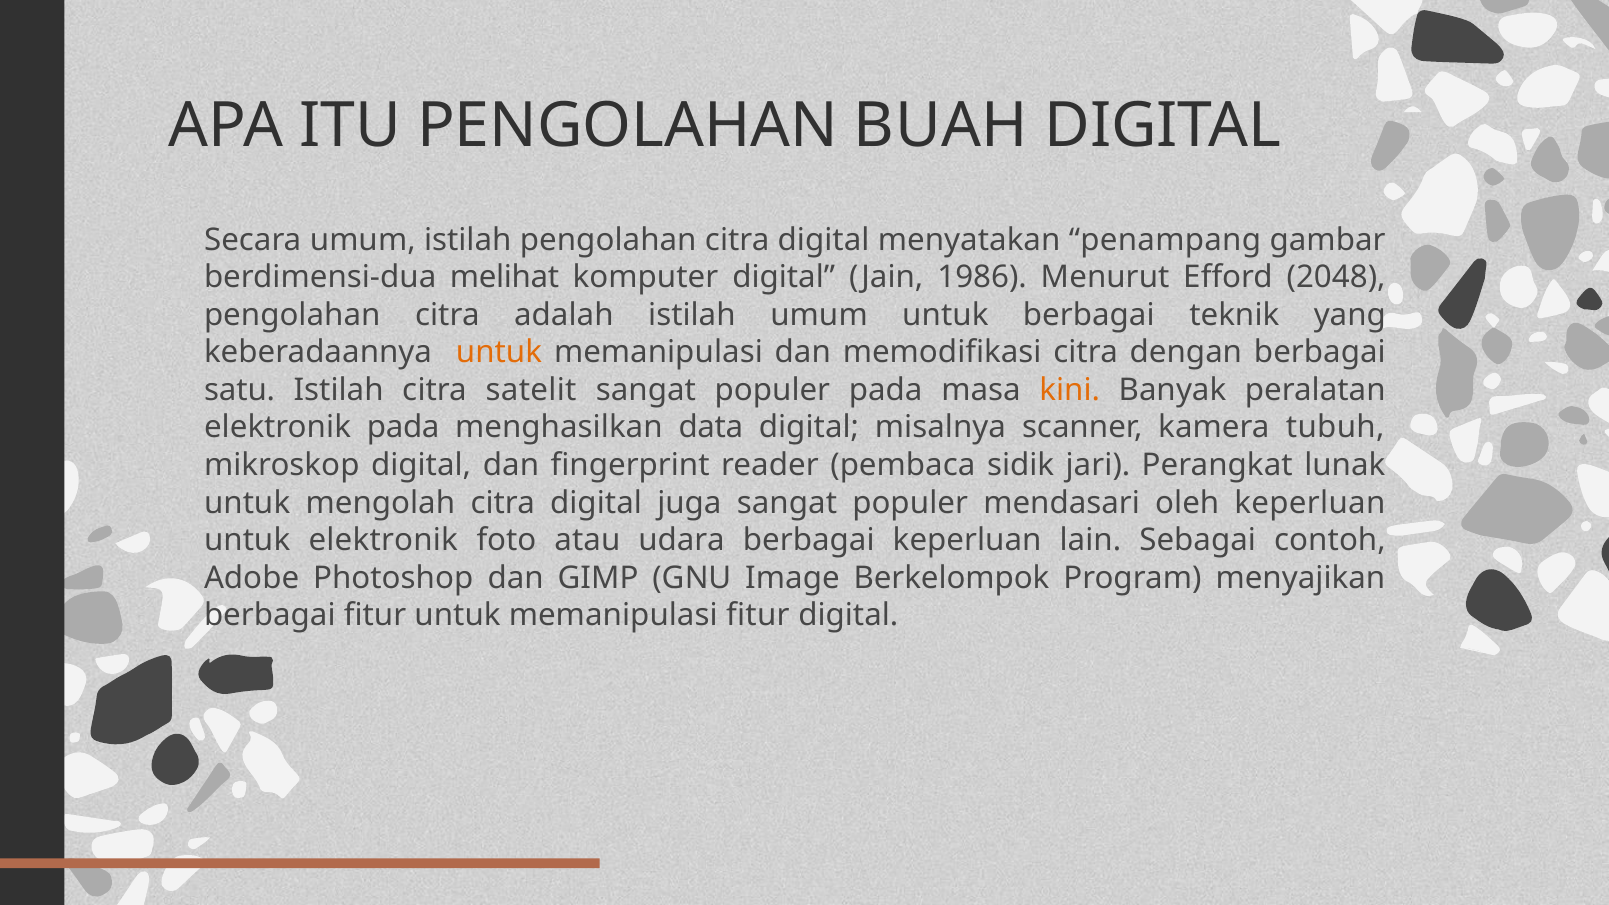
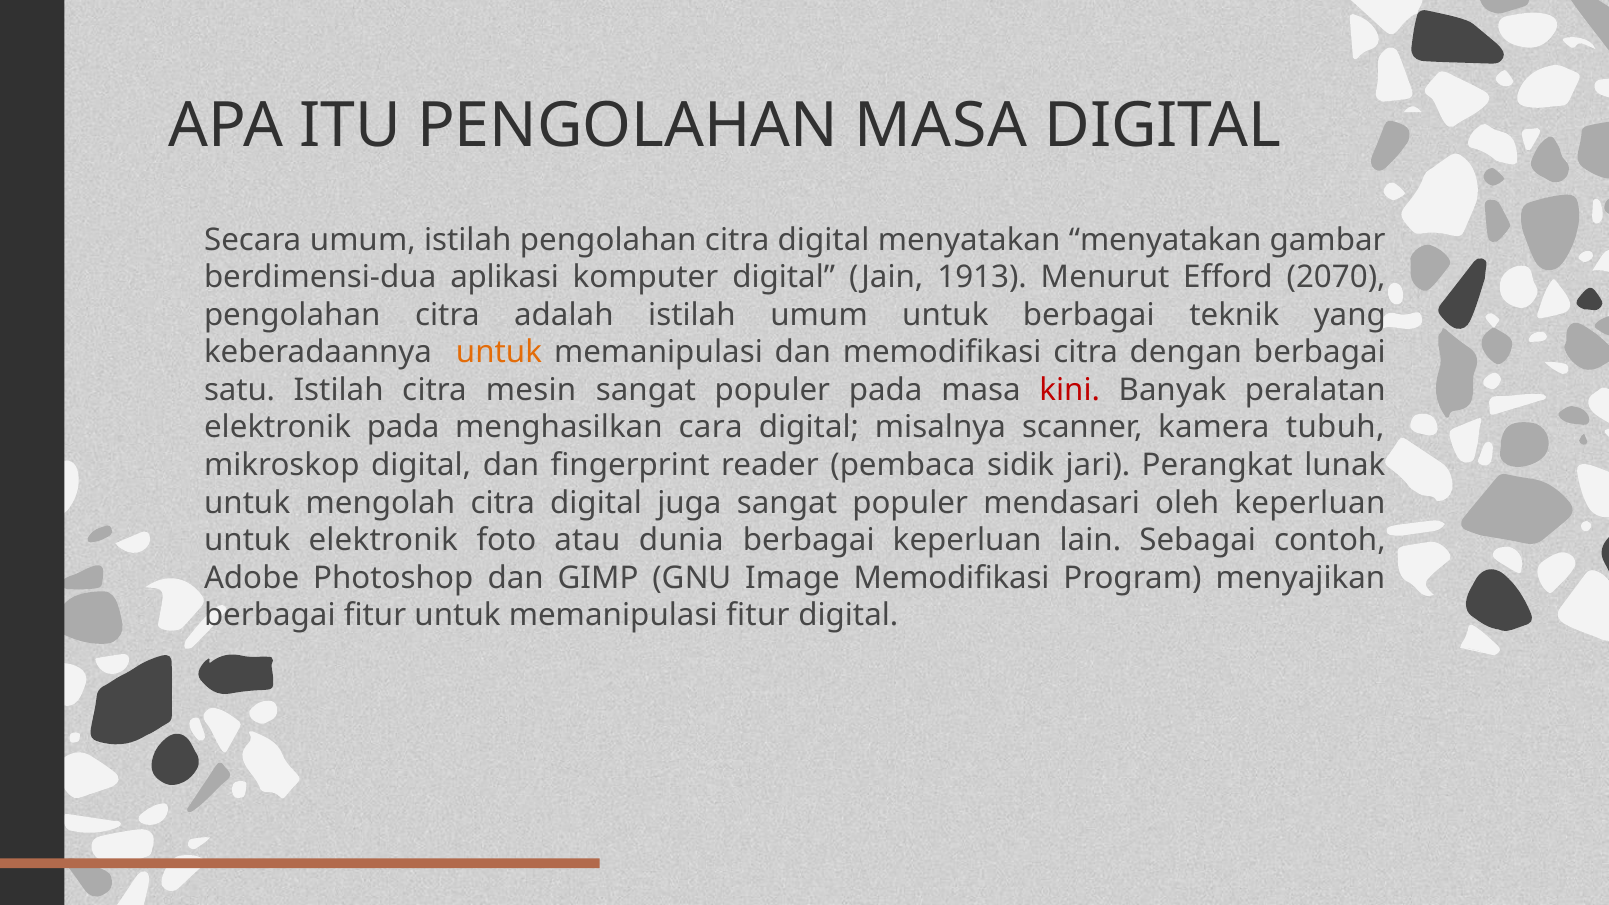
PENGOLAHAN BUAH: BUAH -> MASA
menyatakan penampang: penampang -> menyatakan
melihat: melihat -> aplikasi
1986: 1986 -> 1913
2048: 2048 -> 2070
satelit: satelit -> mesin
kini colour: orange -> red
data: data -> cara
udara: udara -> dunia
Image Berkelompok: Berkelompok -> Memodifikasi
